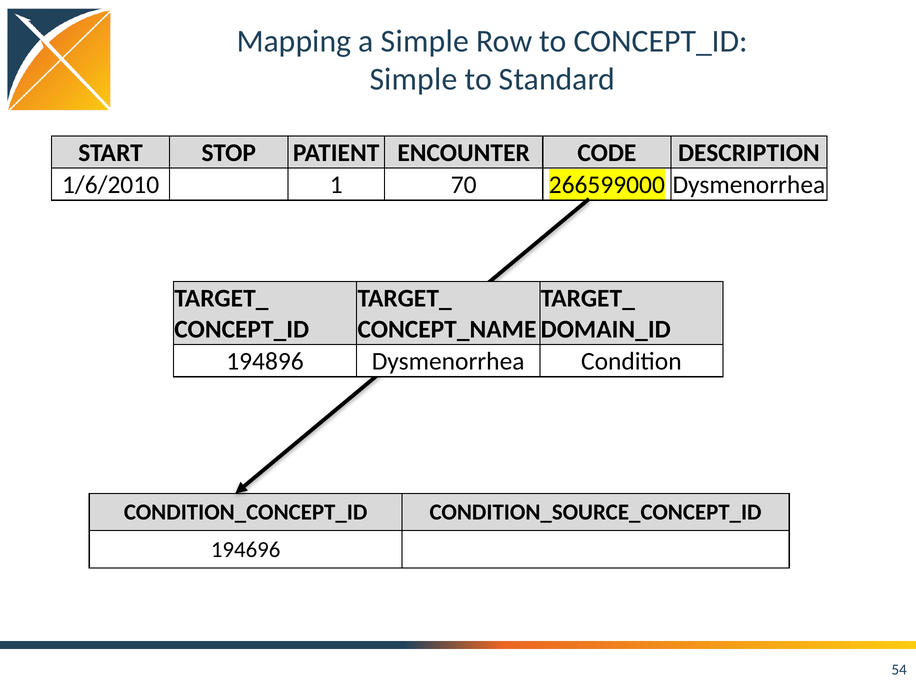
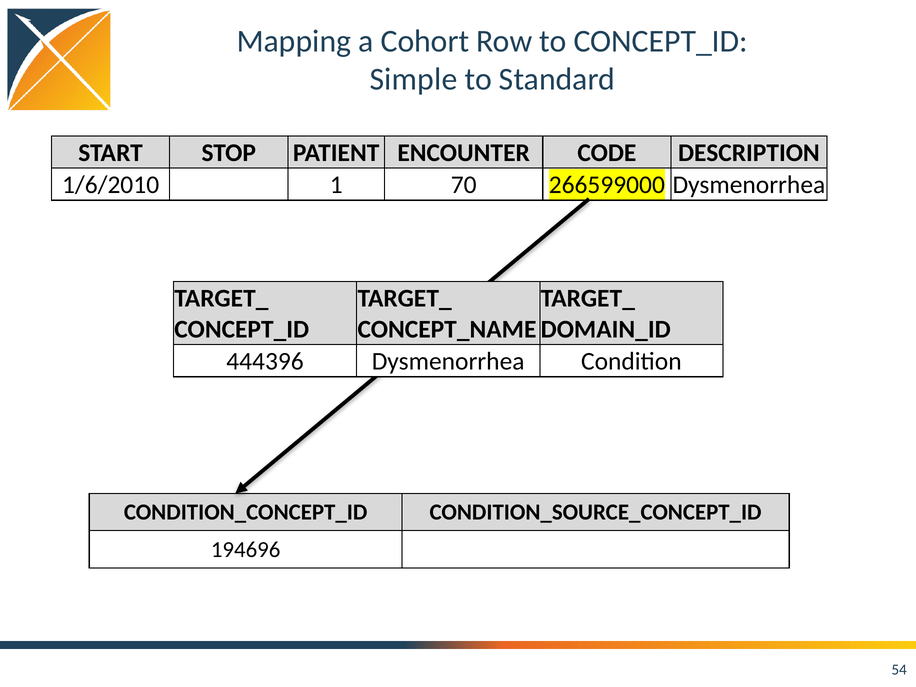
a Simple: Simple -> Cohort
194896: 194896 -> 444396
